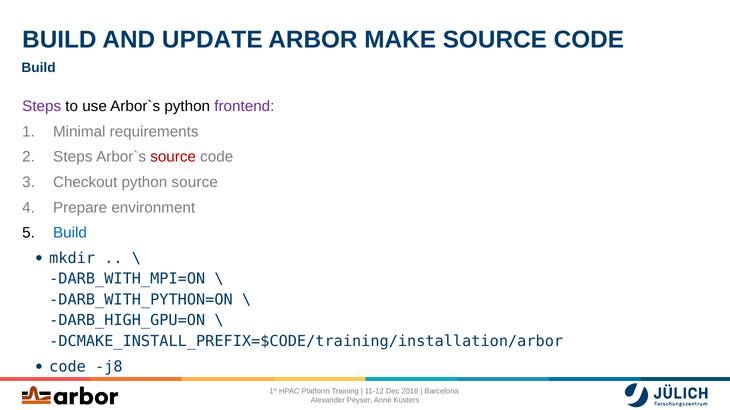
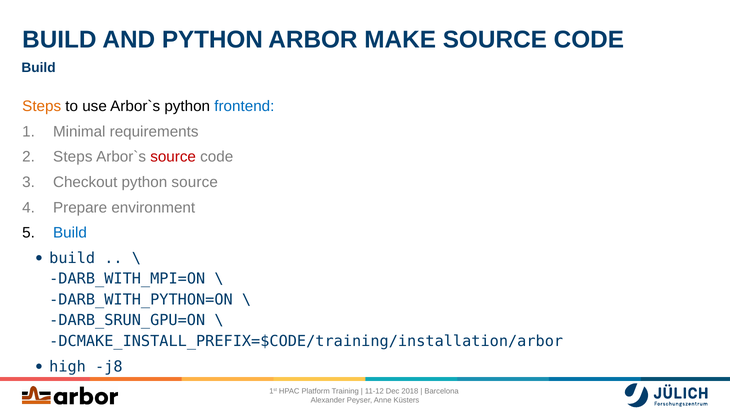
AND UPDATE: UPDATE -> PYTHON
Steps at (42, 106) colour: purple -> orange
frontend colour: purple -> blue
mkdir at (72, 259): mkdir -> build
DARB_HIGH_GPU=ON: DARB_HIGH_GPU=ON -> DARB_SRUN_GPU=ON
code at (68, 367): code -> high
